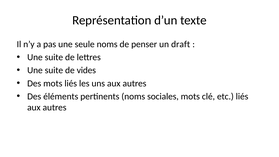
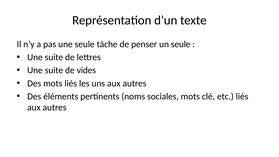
seule noms: noms -> tâche
un draft: draft -> seule
